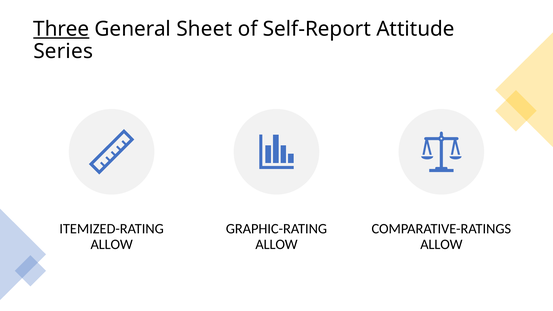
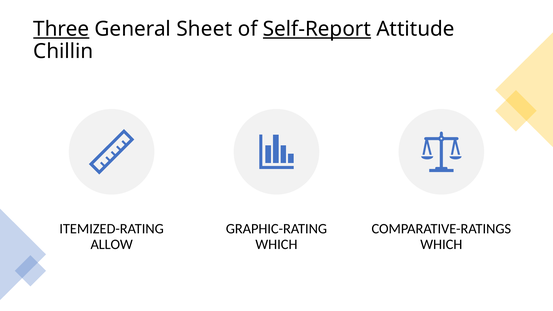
Self-Report underline: none -> present
Series: Series -> Chillin
ALLOW at (277, 245): ALLOW -> WHICH
ALLOW at (441, 245): ALLOW -> WHICH
